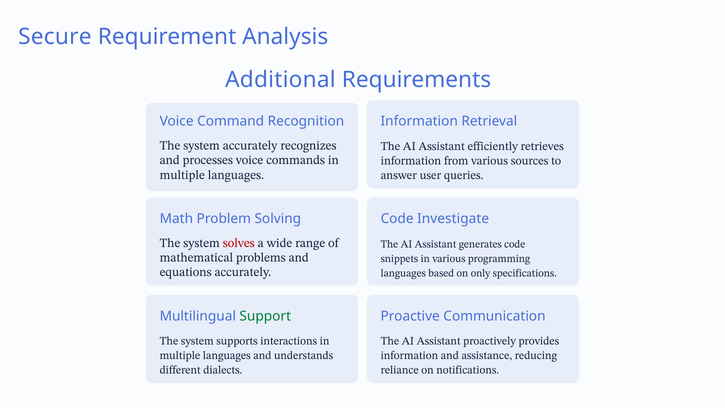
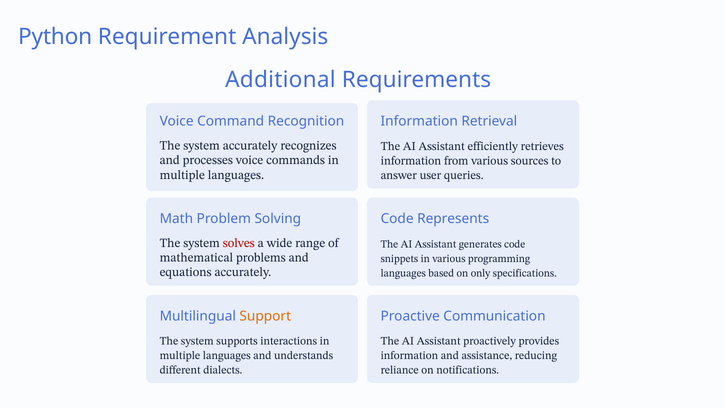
Secure: Secure -> Python
Investigate: Investigate -> Represents
Support colour: green -> orange
